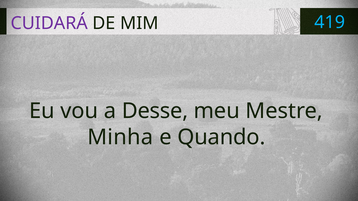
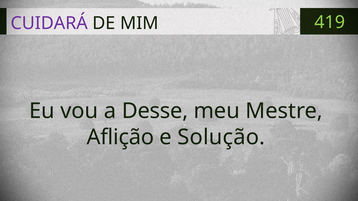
419 colour: light blue -> light green
Minha: Minha -> Aflição
Quando: Quando -> Solução
